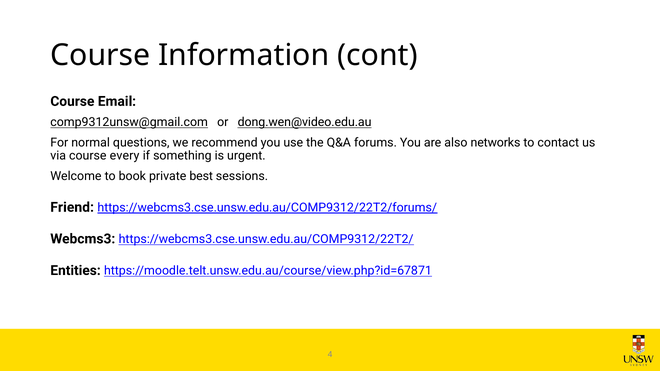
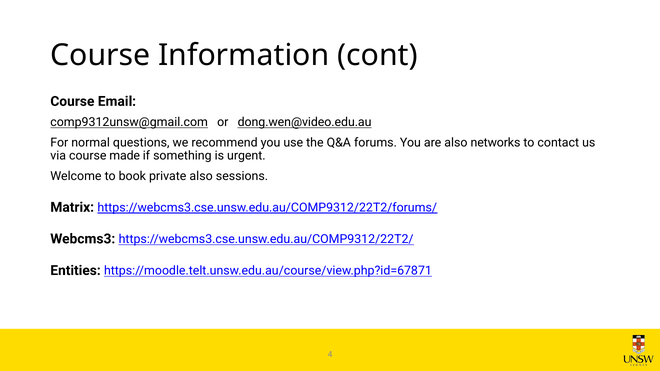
every: every -> made
private best: best -> also
Friend: Friend -> Matrix
